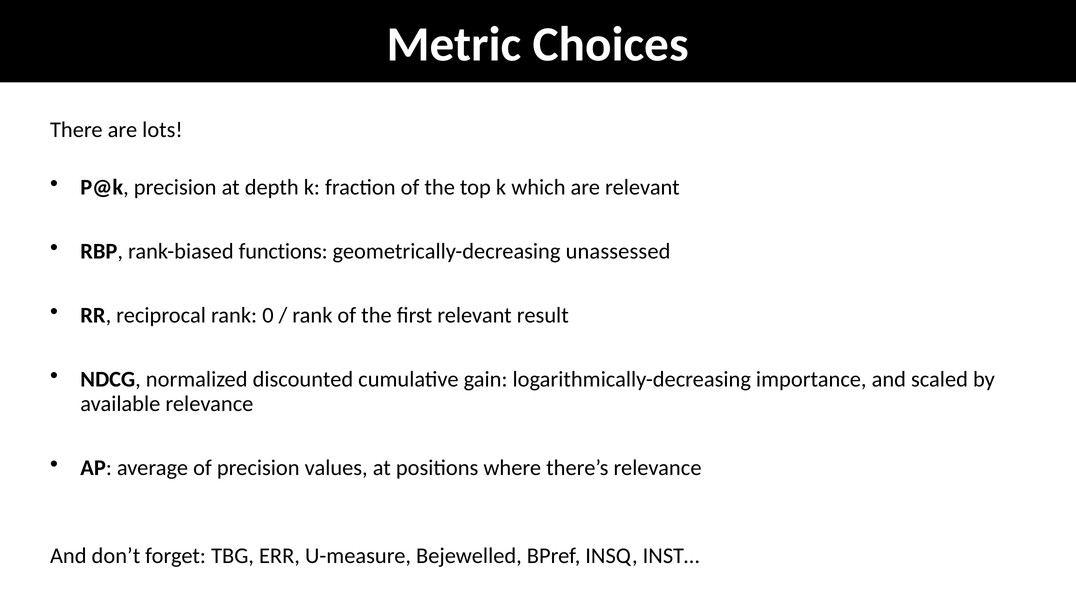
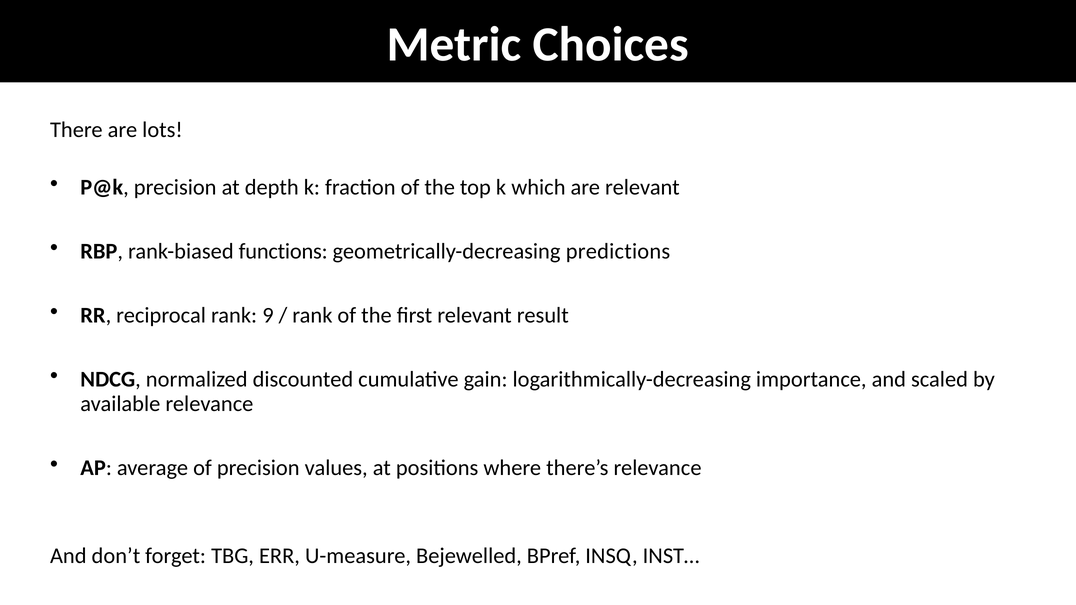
unassessed: unassessed -> predictions
0: 0 -> 9
